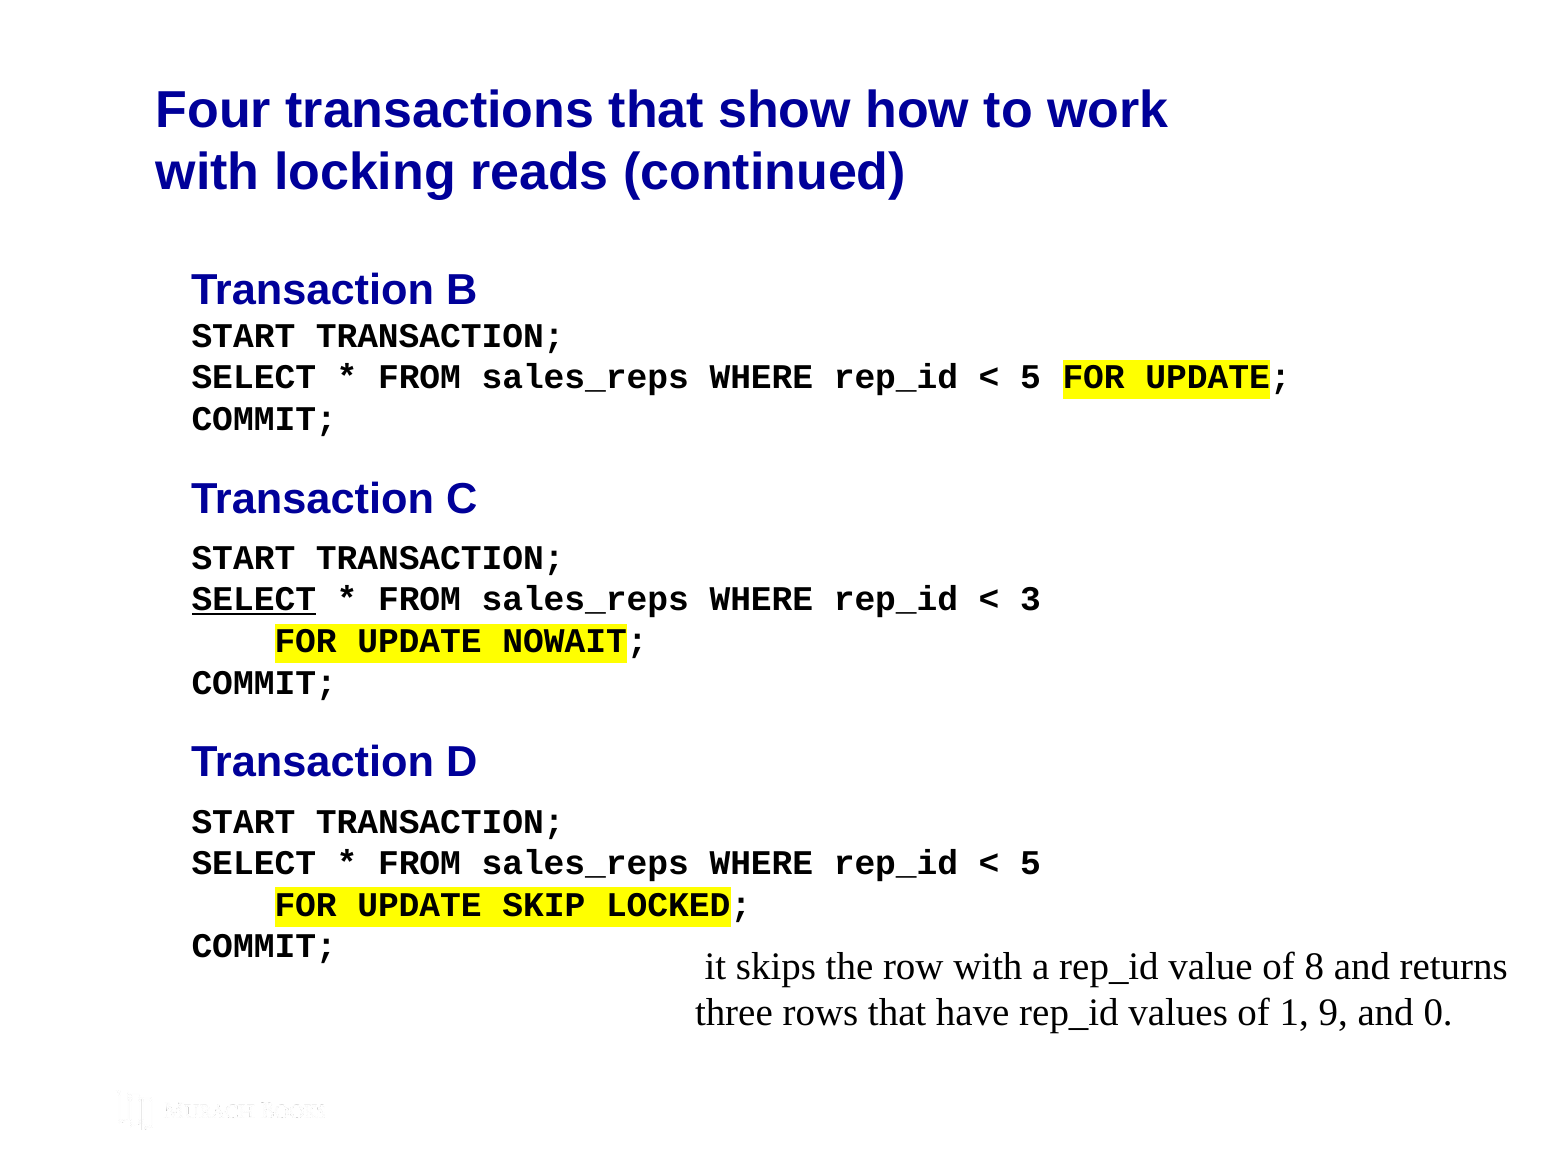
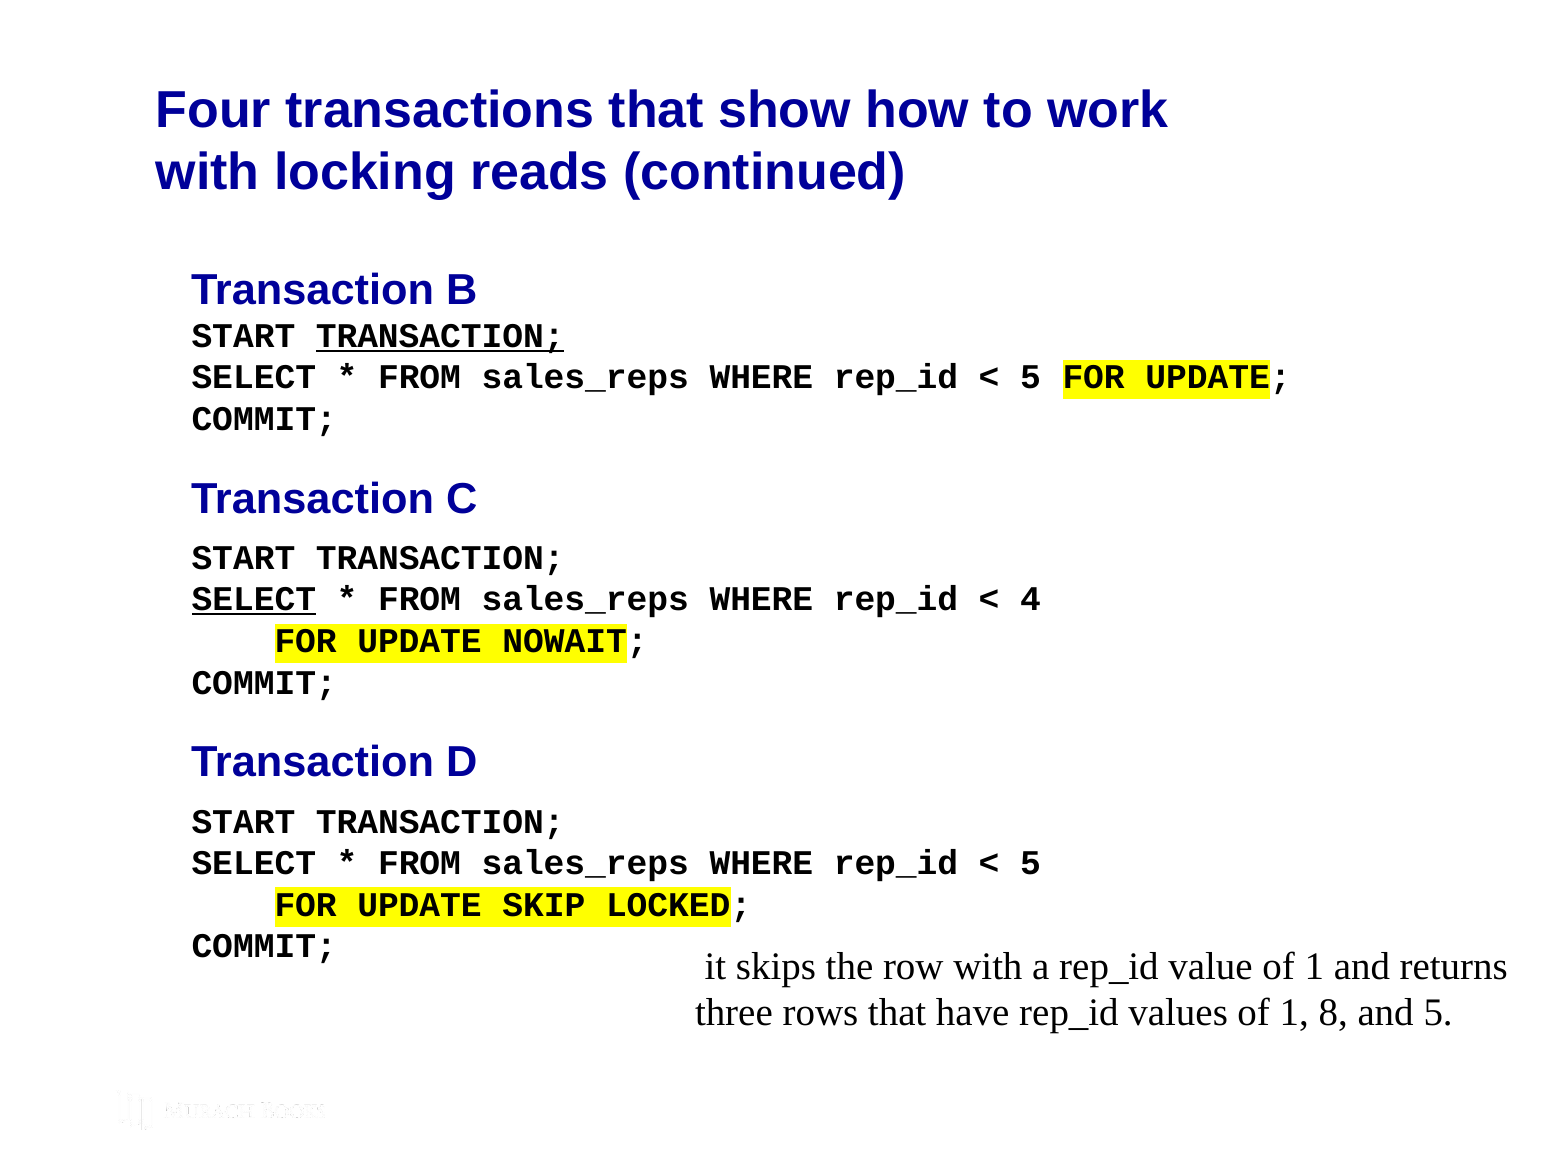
TRANSACTION at (440, 336) underline: none -> present
3: 3 -> 4
value of 8: 8 -> 1
9: 9 -> 8
and 0: 0 -> 5
